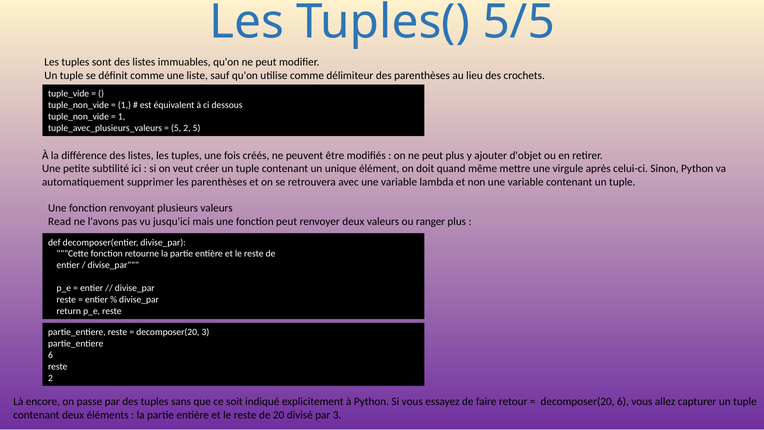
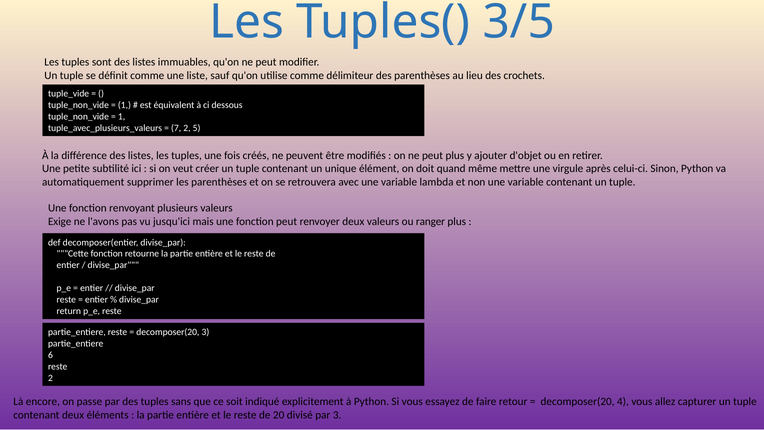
5/5: 5/5 -> 3/5
5 at (176, 128): 5 -> 7
Read: Read -> Exige
decomposer(20 6: 6 -> 4
